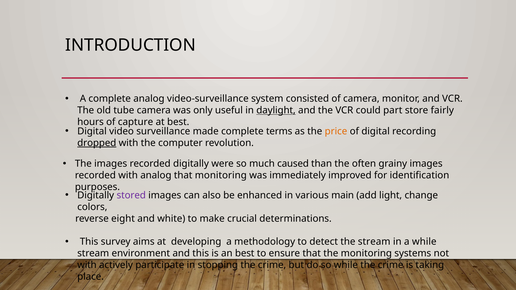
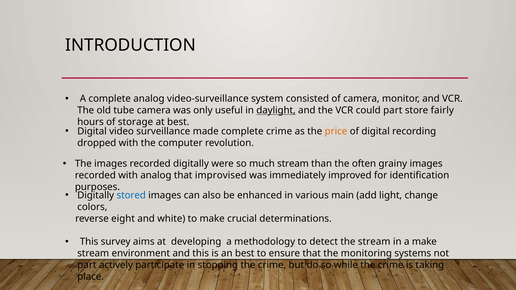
capture: capture -> storage
complete terms: terms -> crime
dropped underline: present -> none
much caused: caused -> stream
that monitoring: monitoring -> improvised
stored colour: purple -> blue
a while: while -> make
with at (87, 265): with -> part
